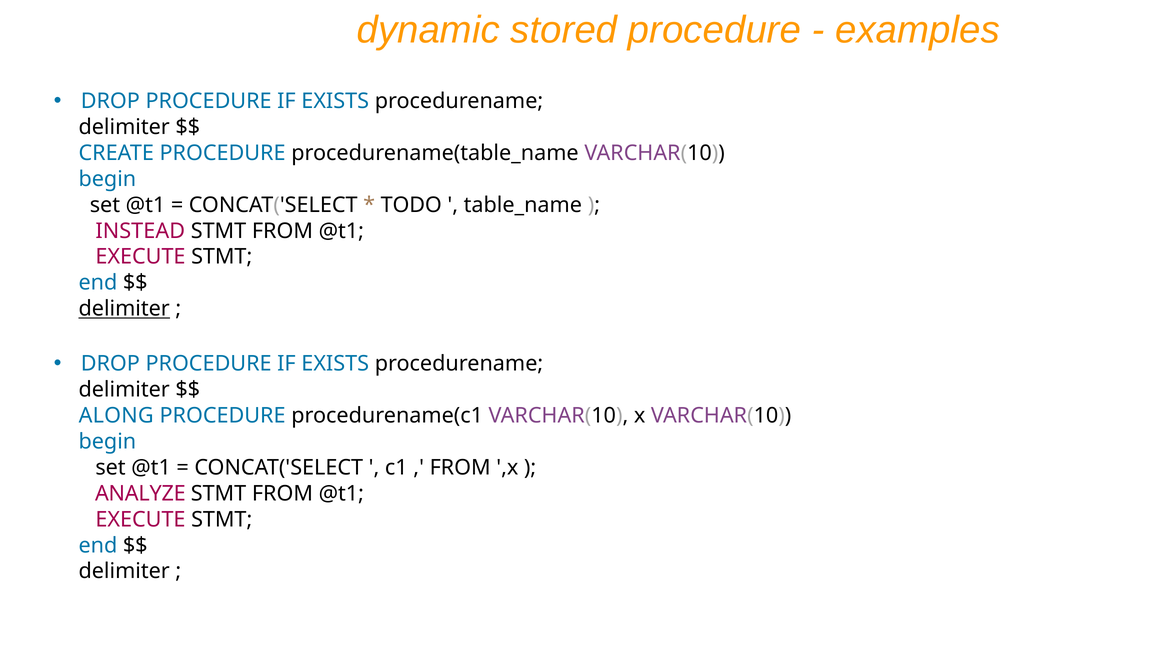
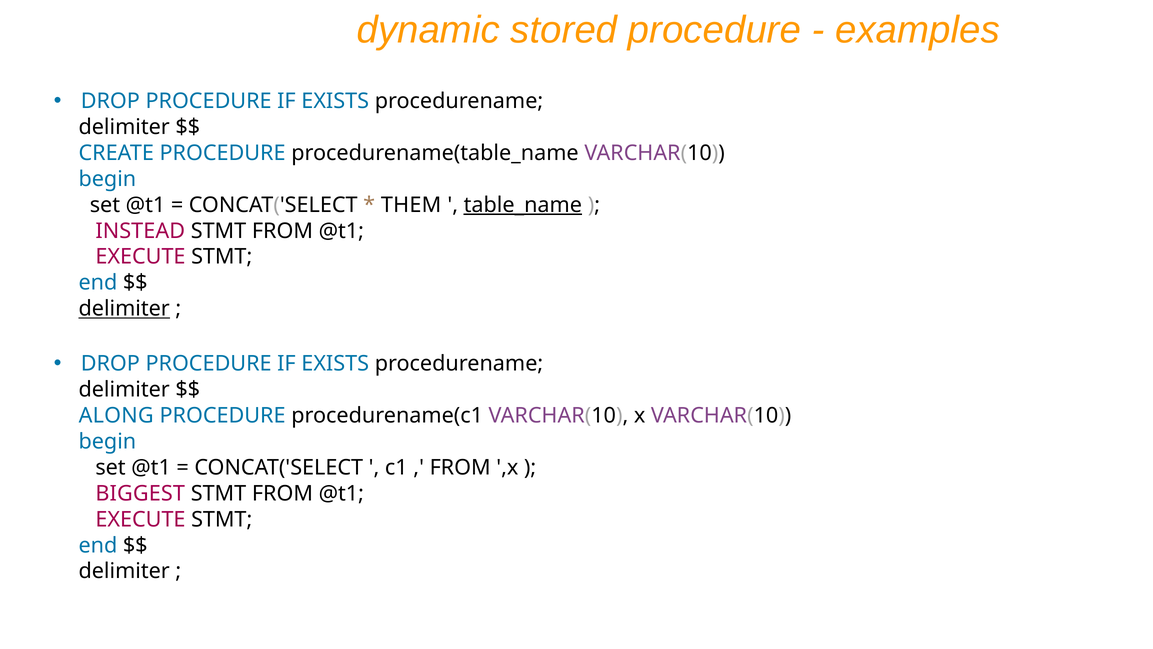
TODO: TODO -> THEM
table_name underline: none -> present
ANALYZE: ANALYZE -> BIGGEST
